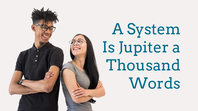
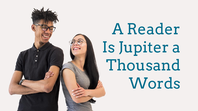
System: System -> Reader
